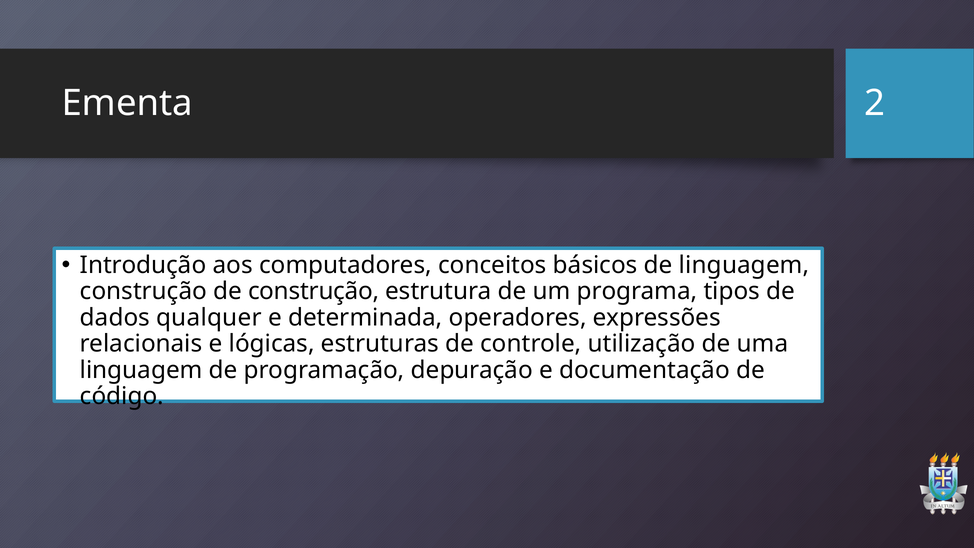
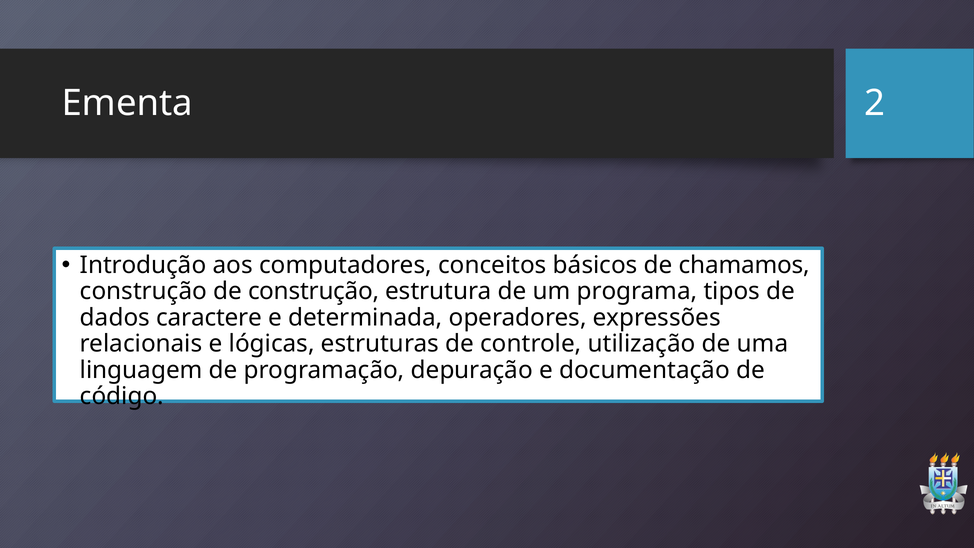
de linguagem: linguagem -> chamamos
qualquer: qualquer -> caractere
